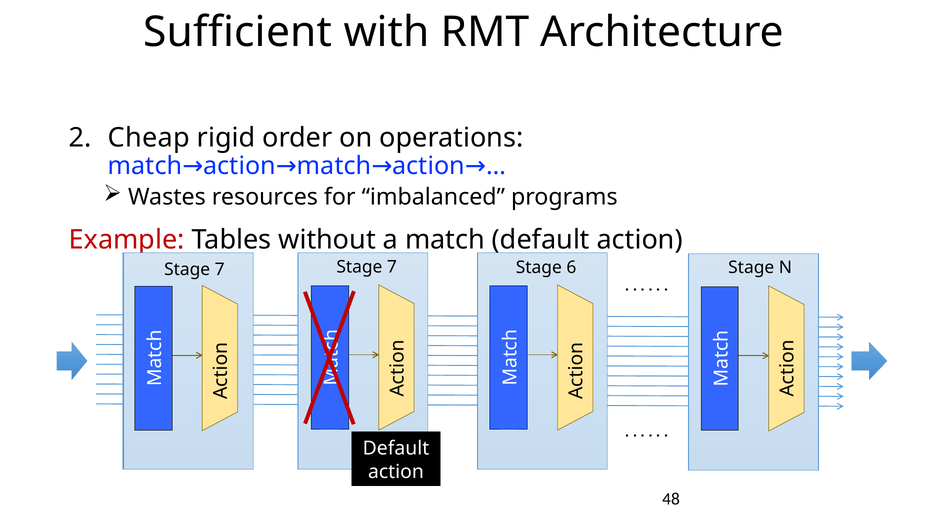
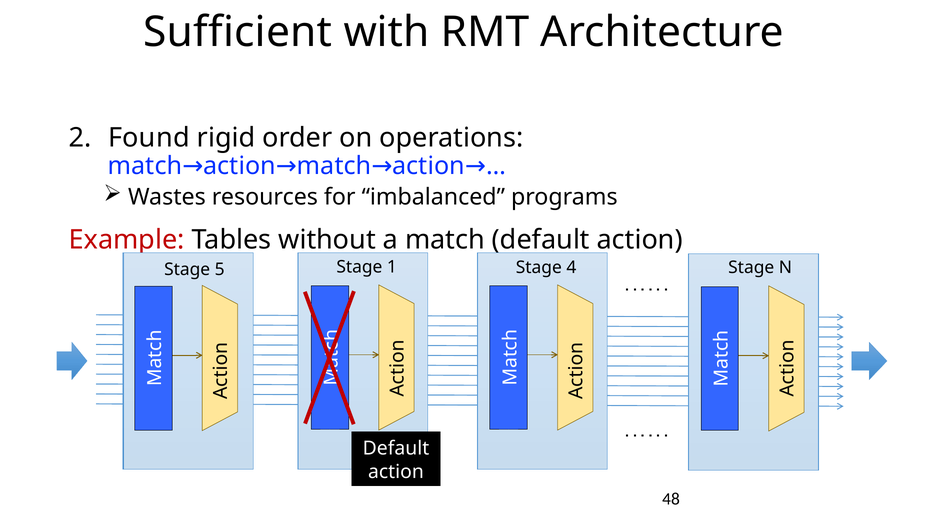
Cheap: Cheap -> Found
7 at (220, 269): 7 -> 5
7 at (392, 267): 7 -> 1
6: 6 -> 4
